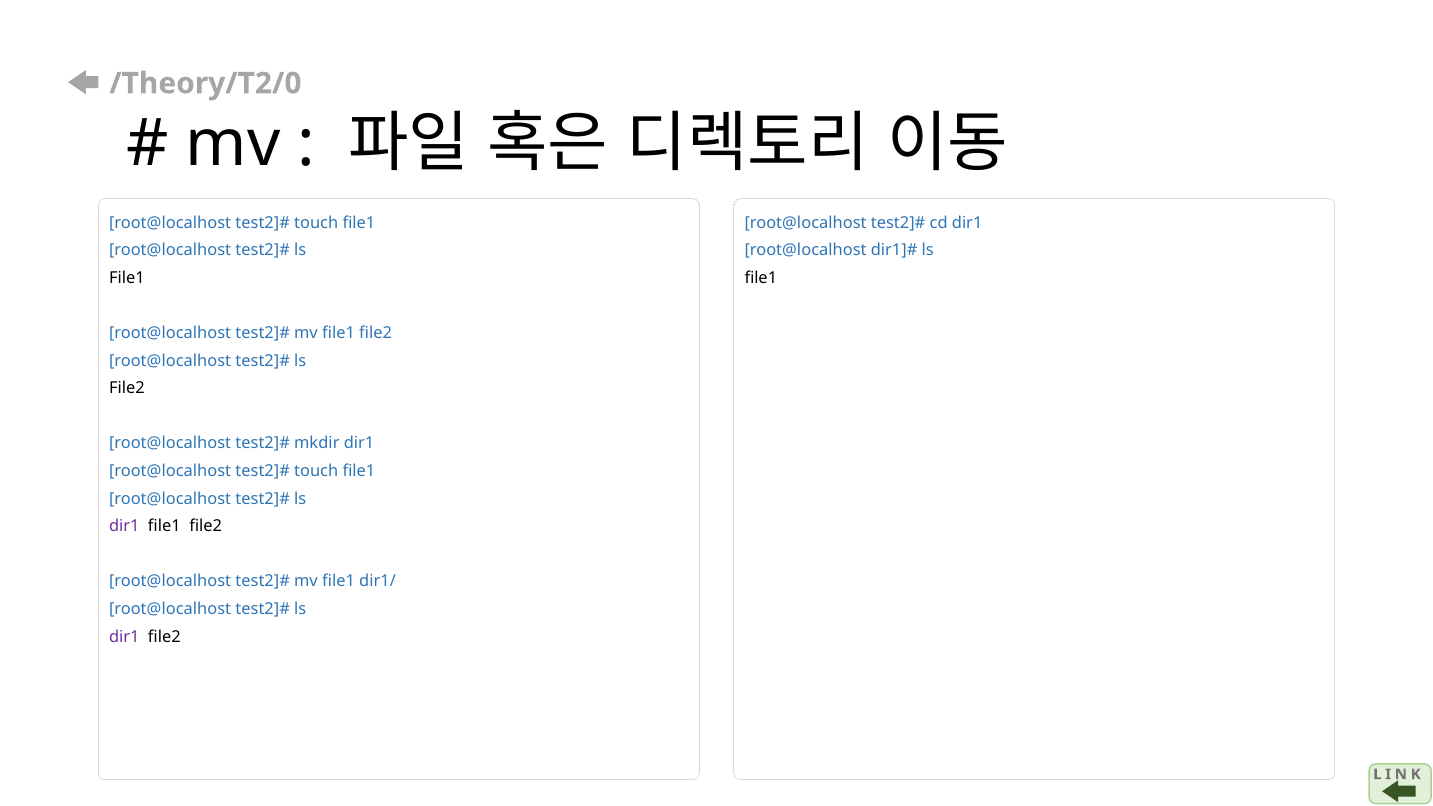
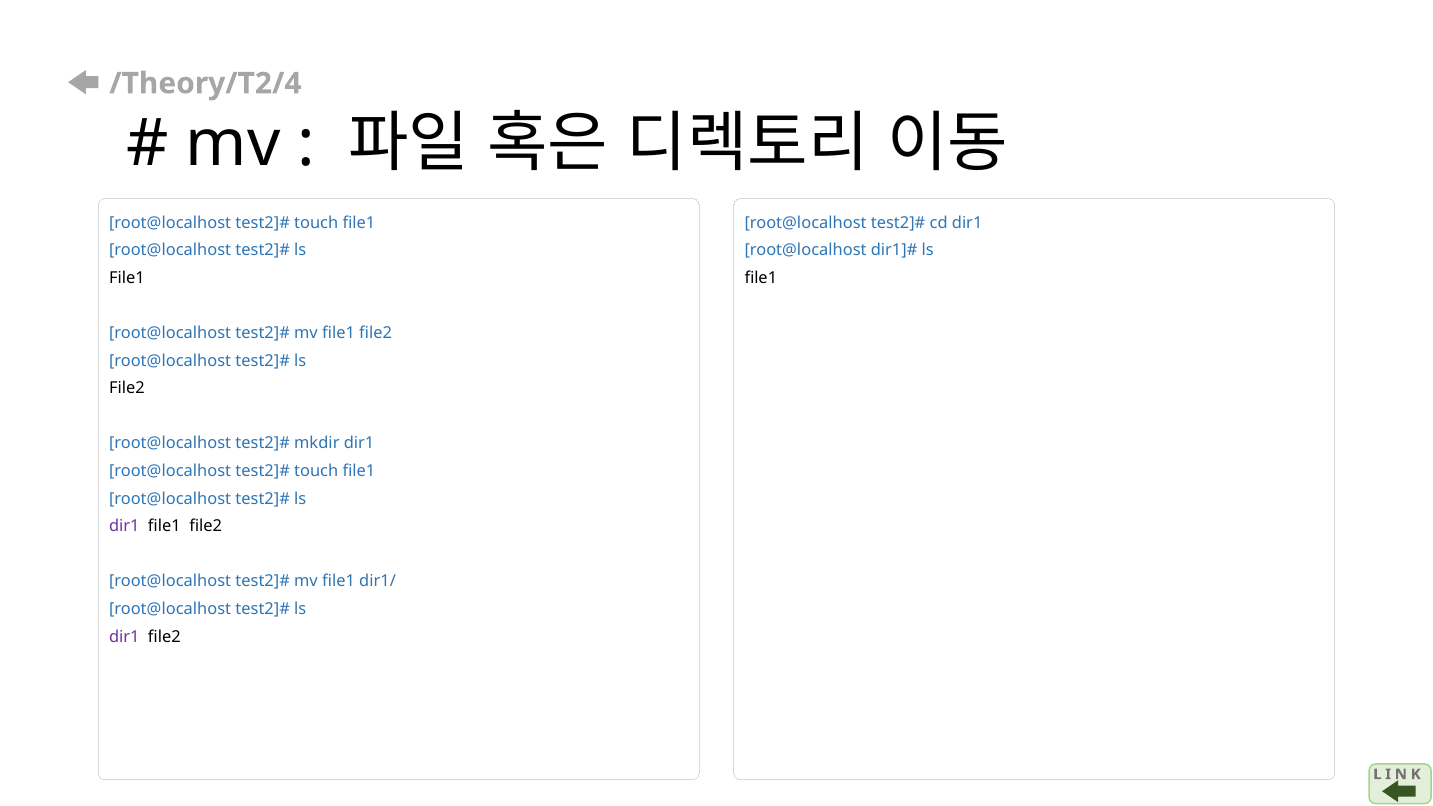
/Theory/T2/0: /Theory/T2/0 -> /Theory/T2/4
